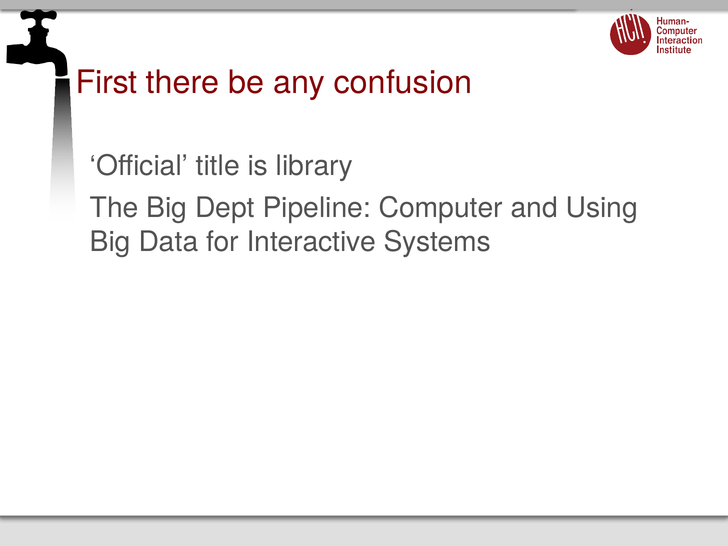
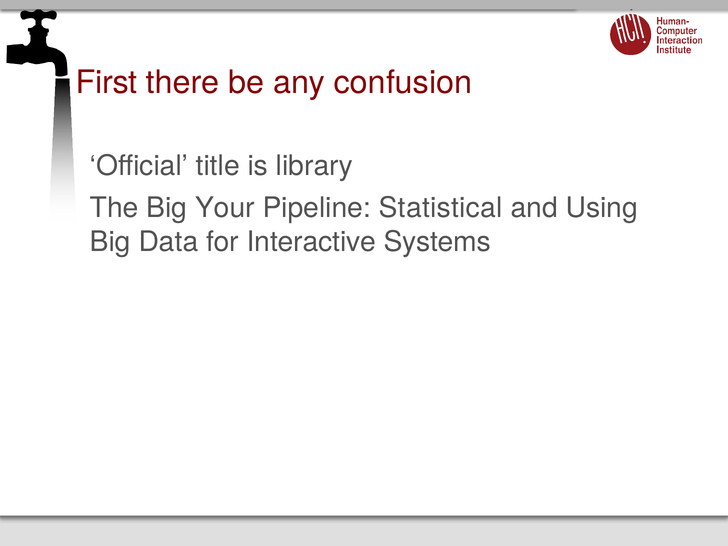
Dept: Dept -> Your
Computer: Computer -> Statistical
